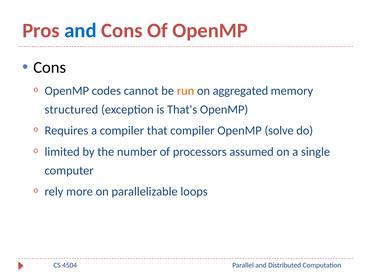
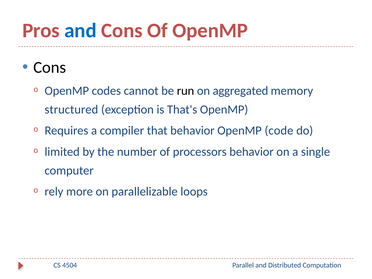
run colour: orange -> black
that compiler: compiler -> behavior
solve: solve -> code
processors assumed: assumed -> behavior
